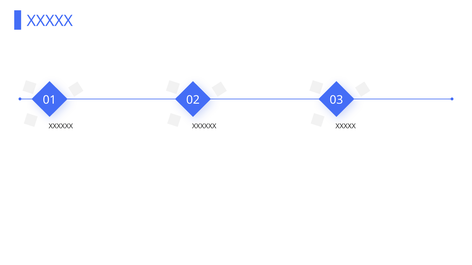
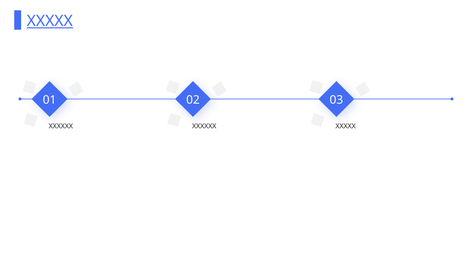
XXXXX at (50, 21) underline: none -> present
